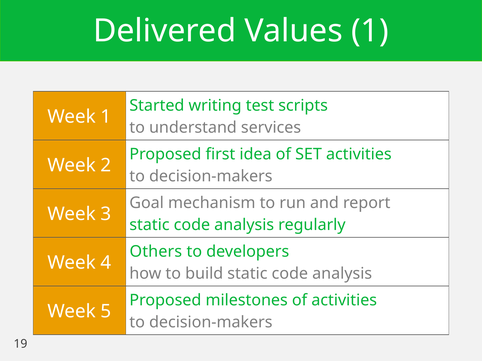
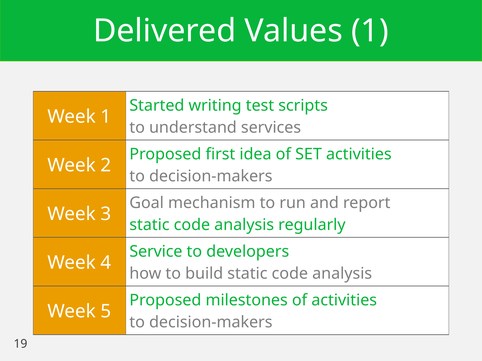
Others: Others -> Service
